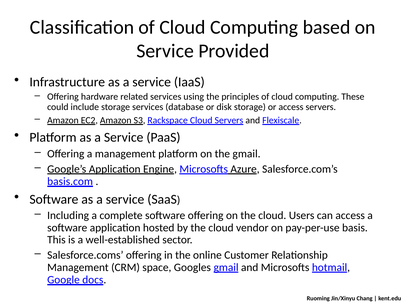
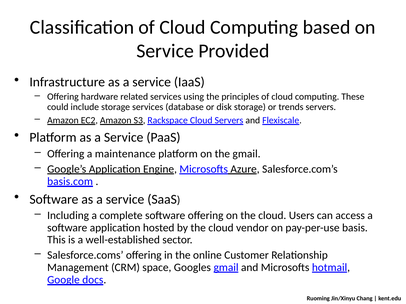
or access: access -> trends
a management: management -> maintenance
